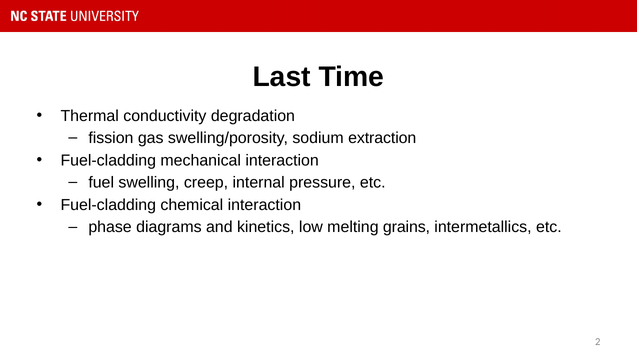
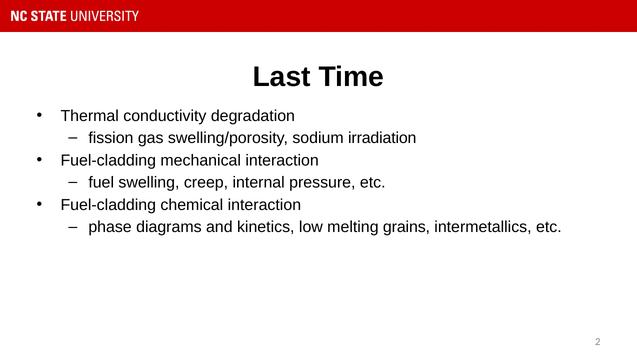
extraction: extraction -> irradiation
